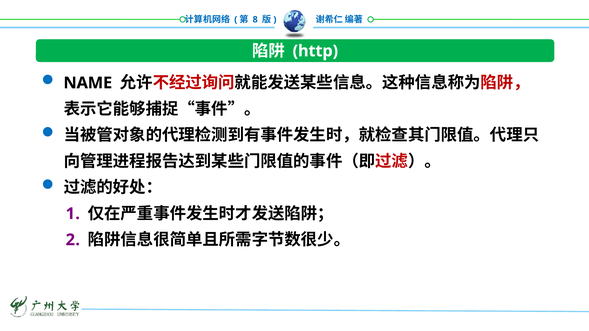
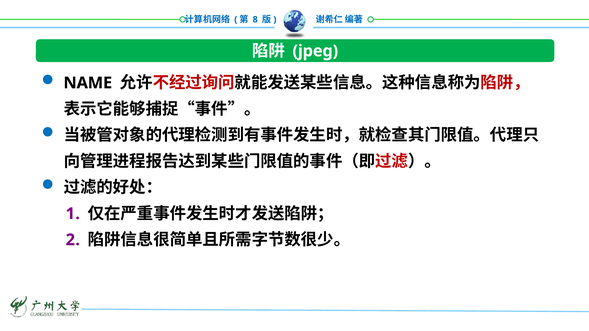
http: http -> jpeg
